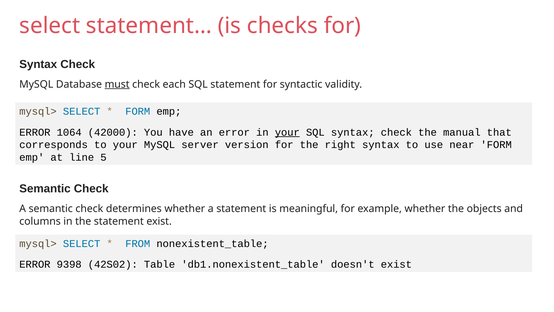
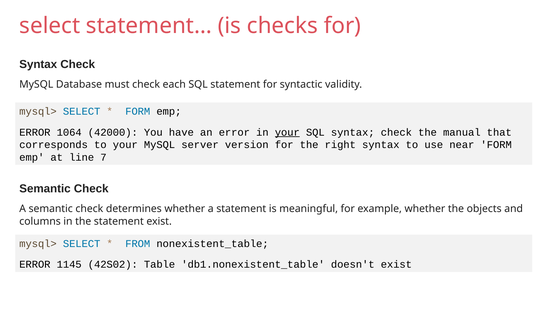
must underline: present -> none
5: 5 -> 7
9398: 9398 -> 1145
